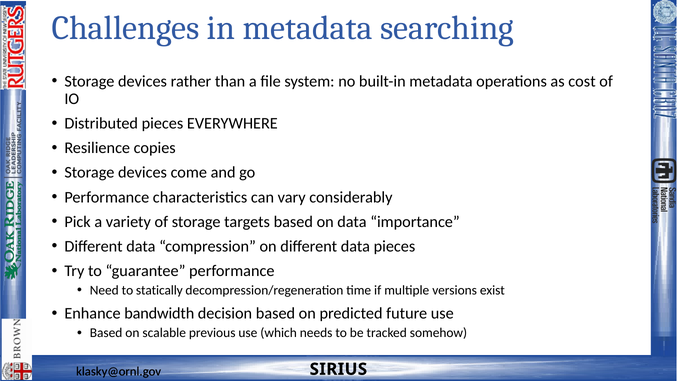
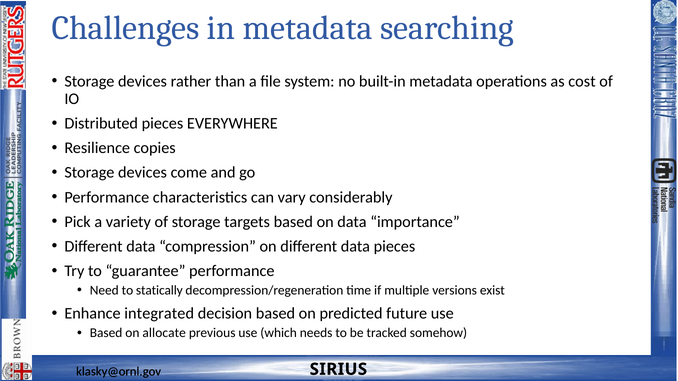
bandwidth: bandwidth -> integrated
scalable: scalable -> allocate
